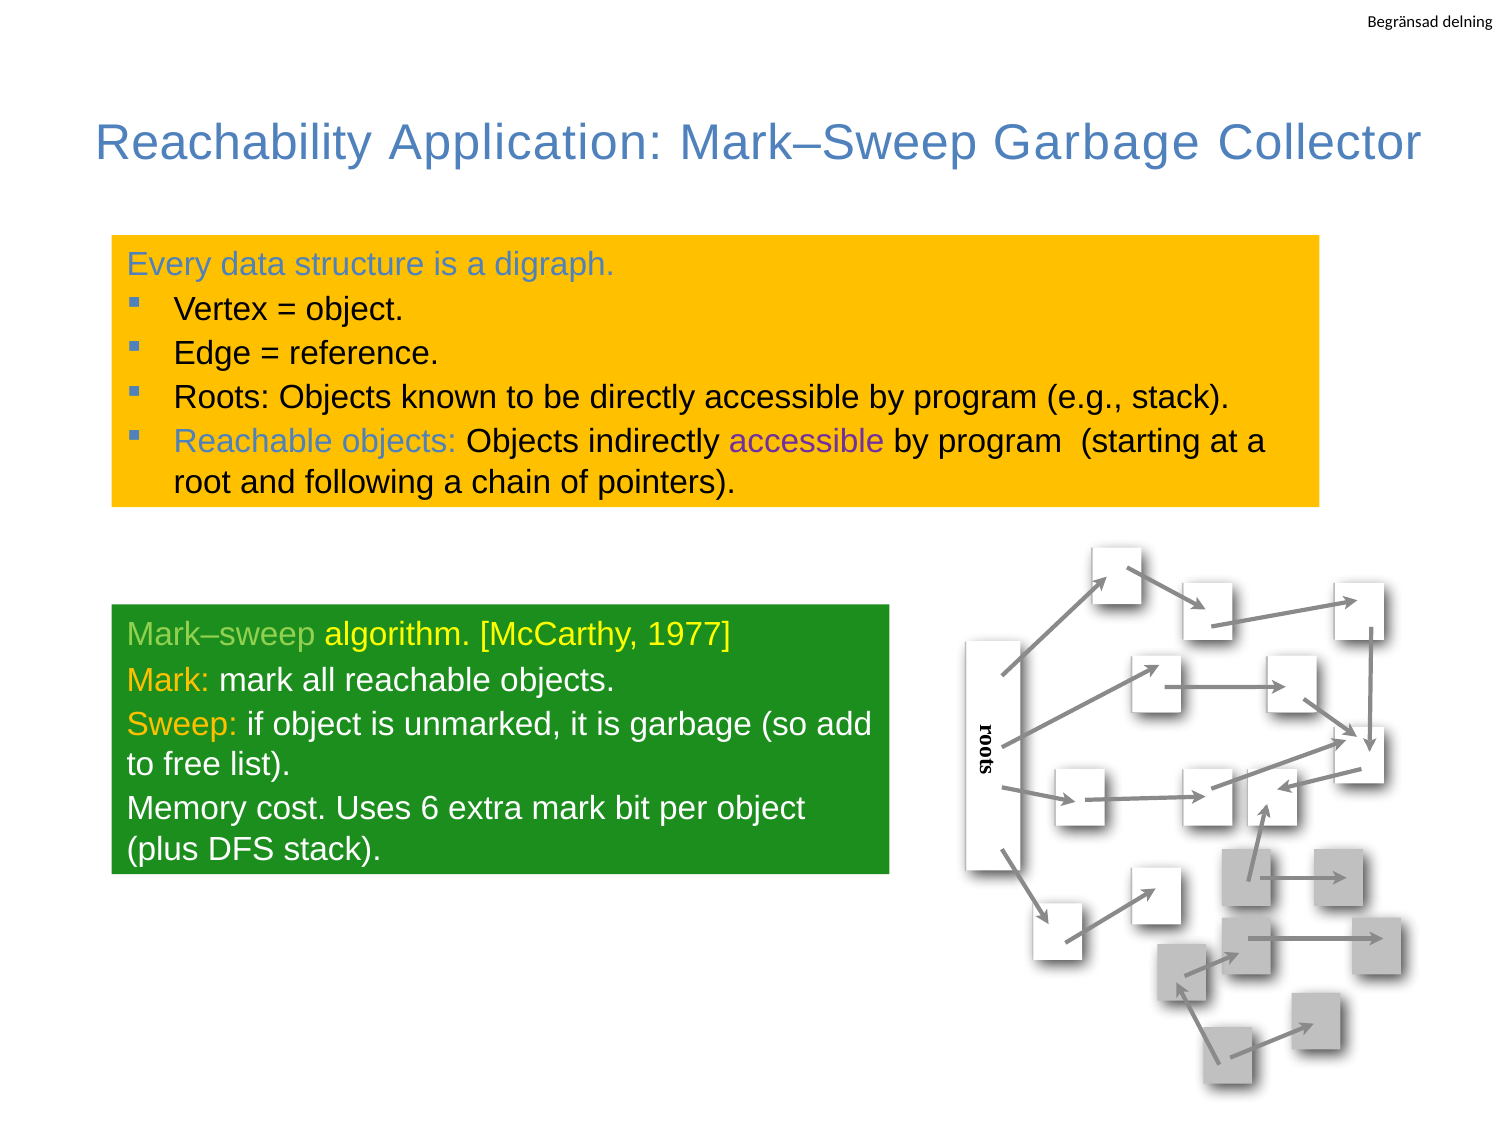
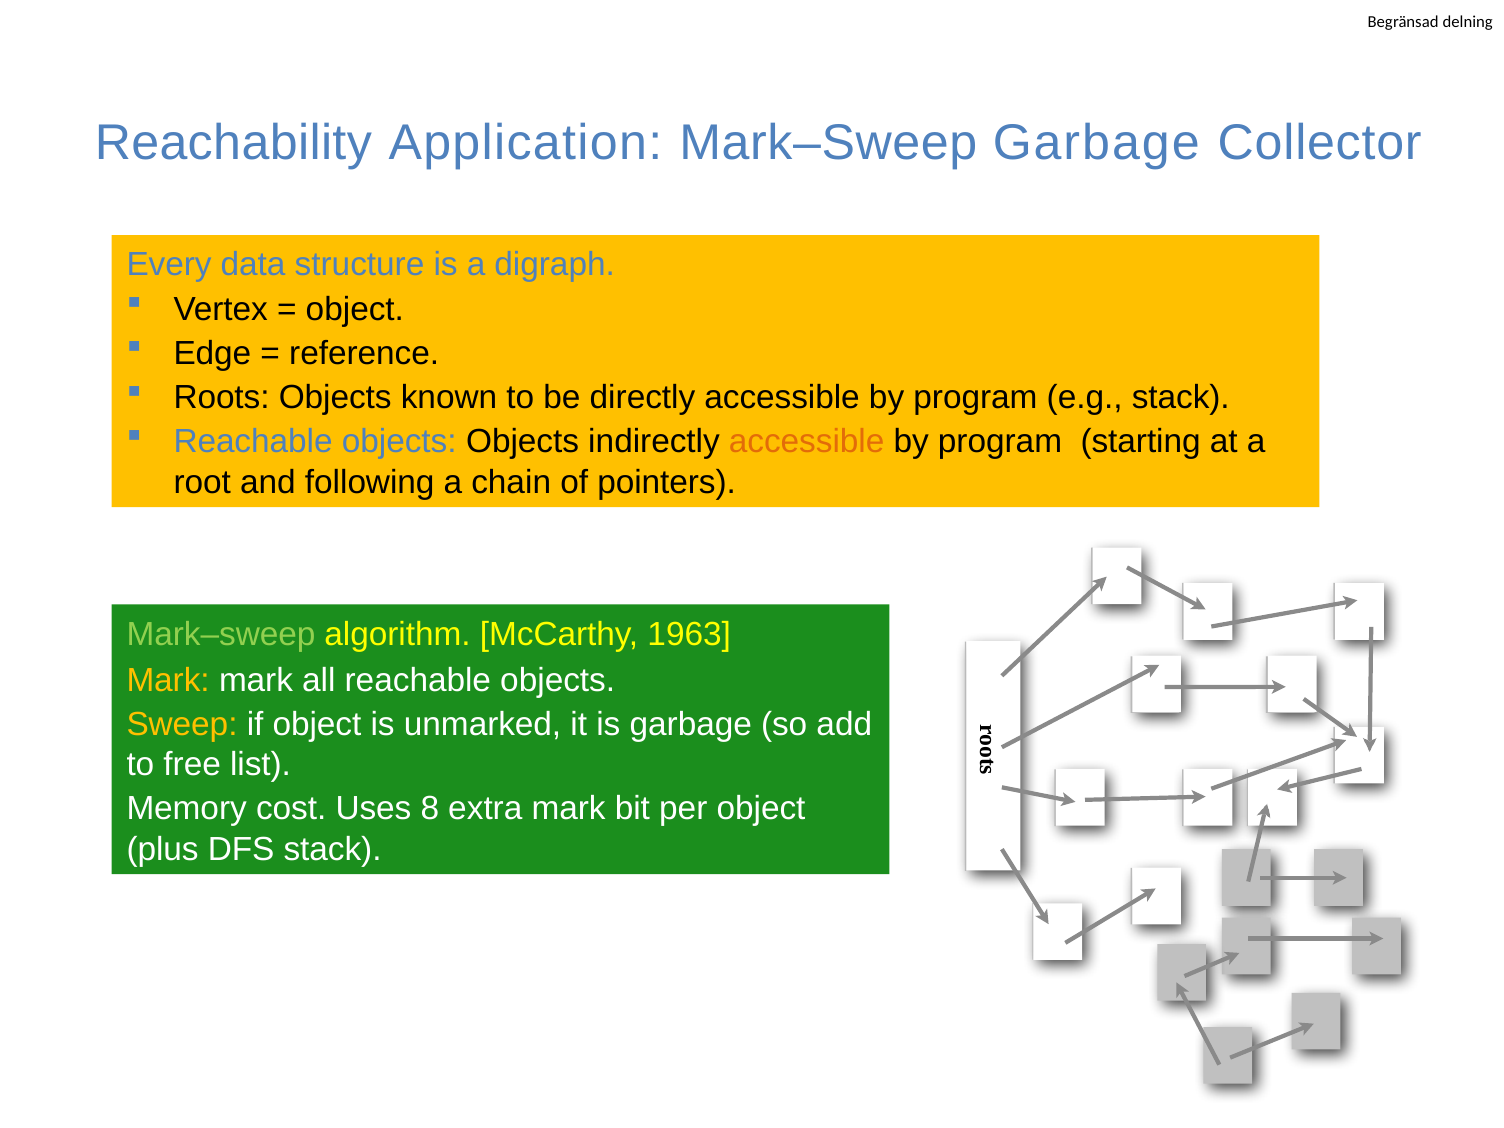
accessible at (807, 442) colour: purple -> orange
1977: 1977 -> 1963
6: 6 -> 8
